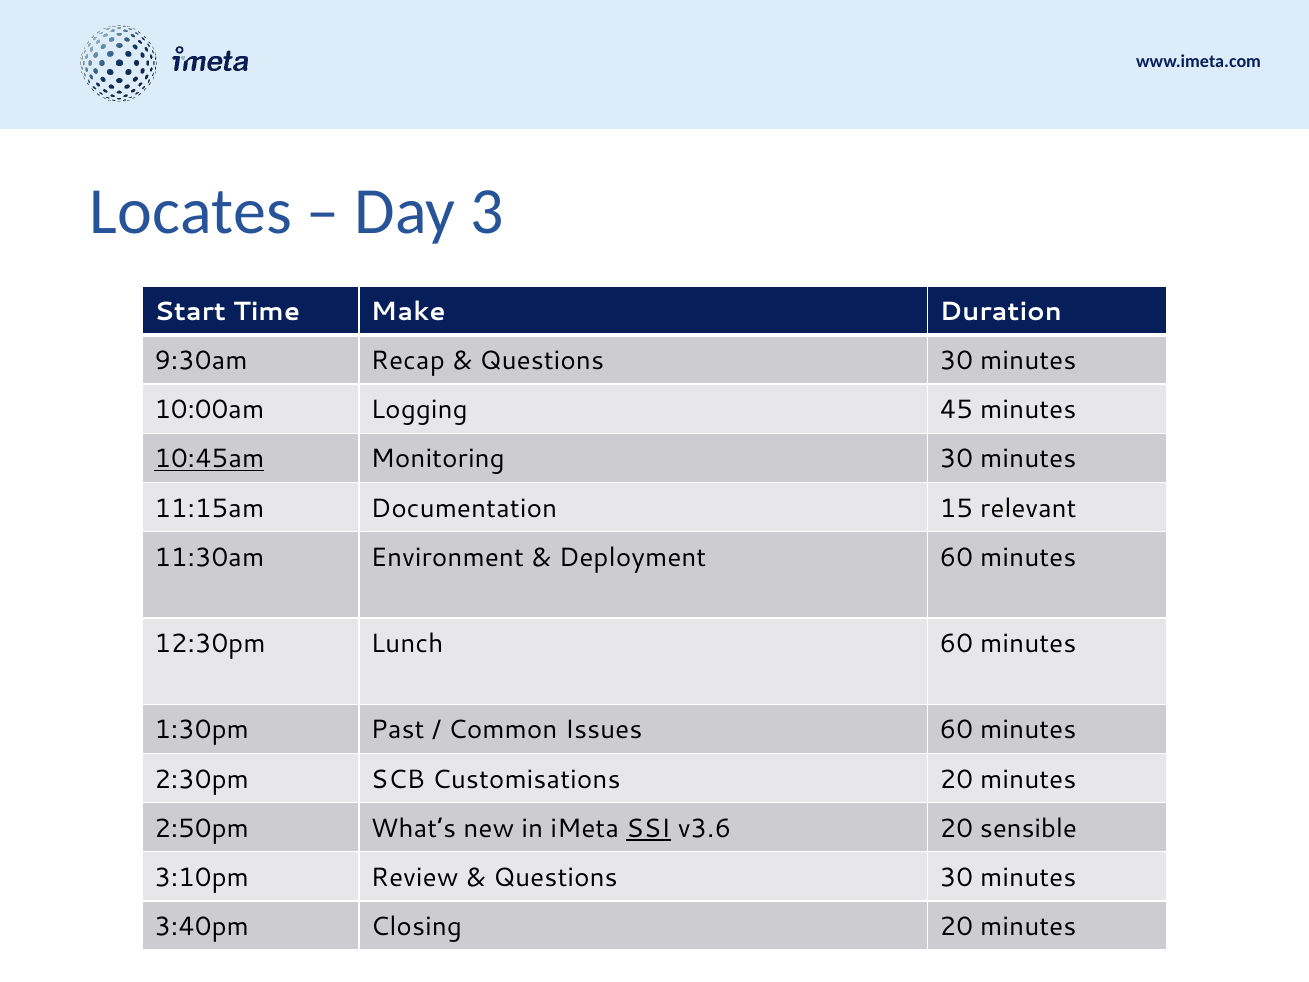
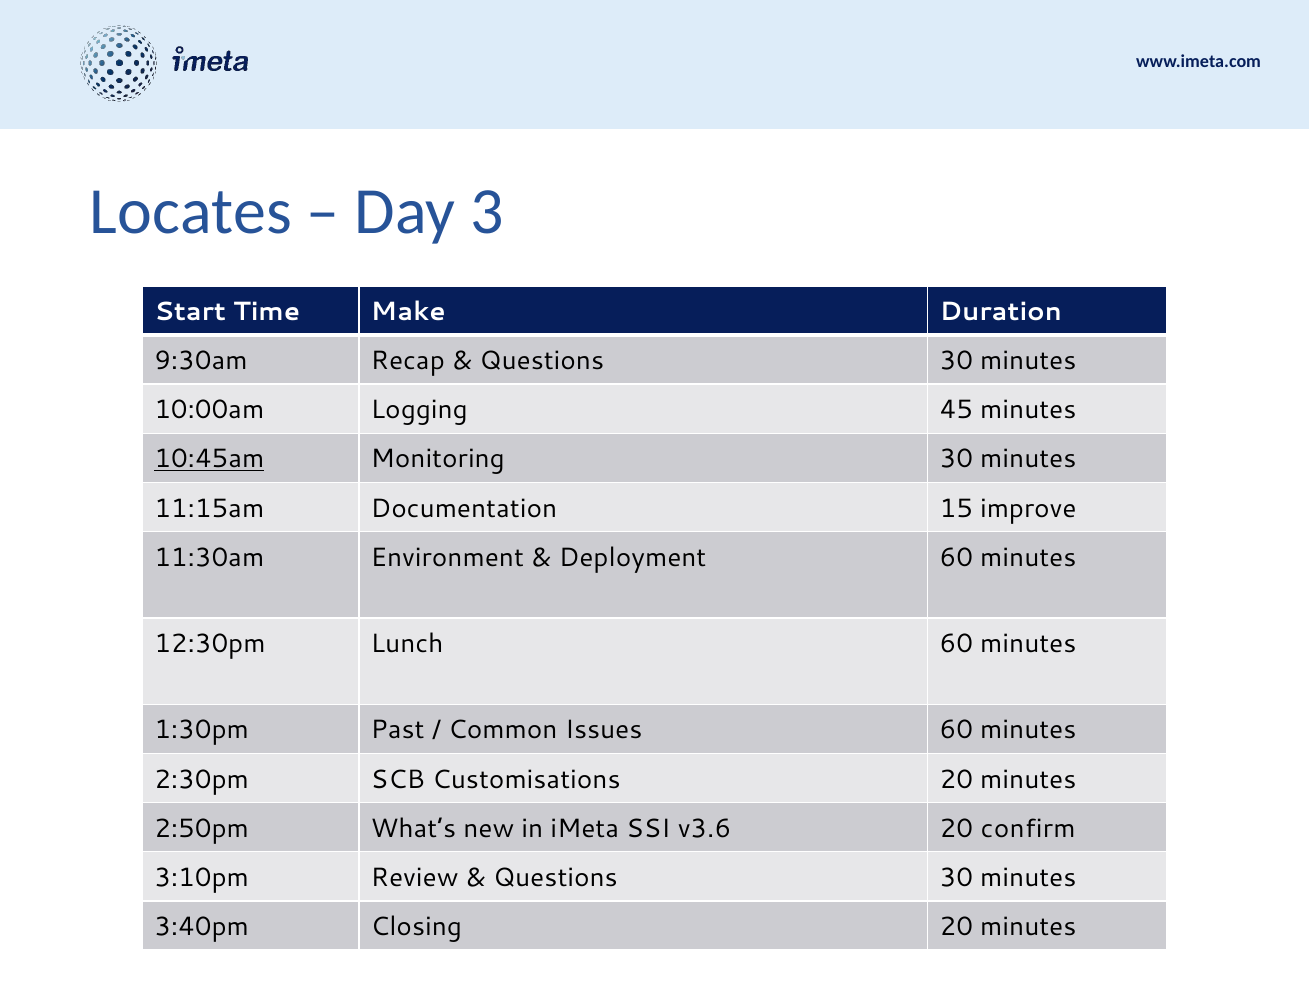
relevant: relevant -> improve
SSI underline: present -> none
sensible: sensible -> confirm
